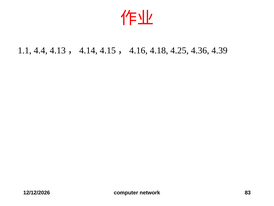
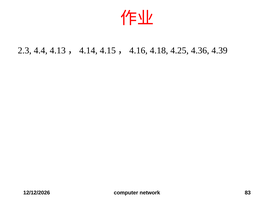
1.1: 1.1 -> 2.3
